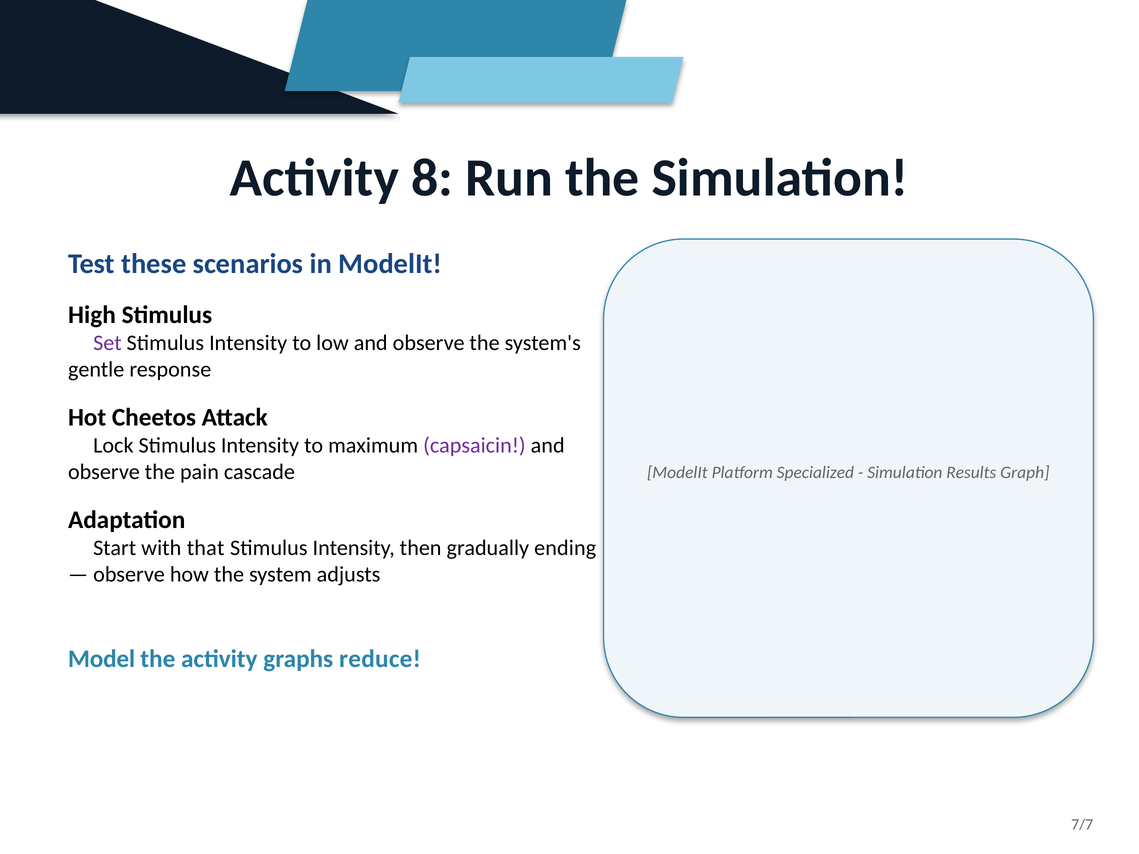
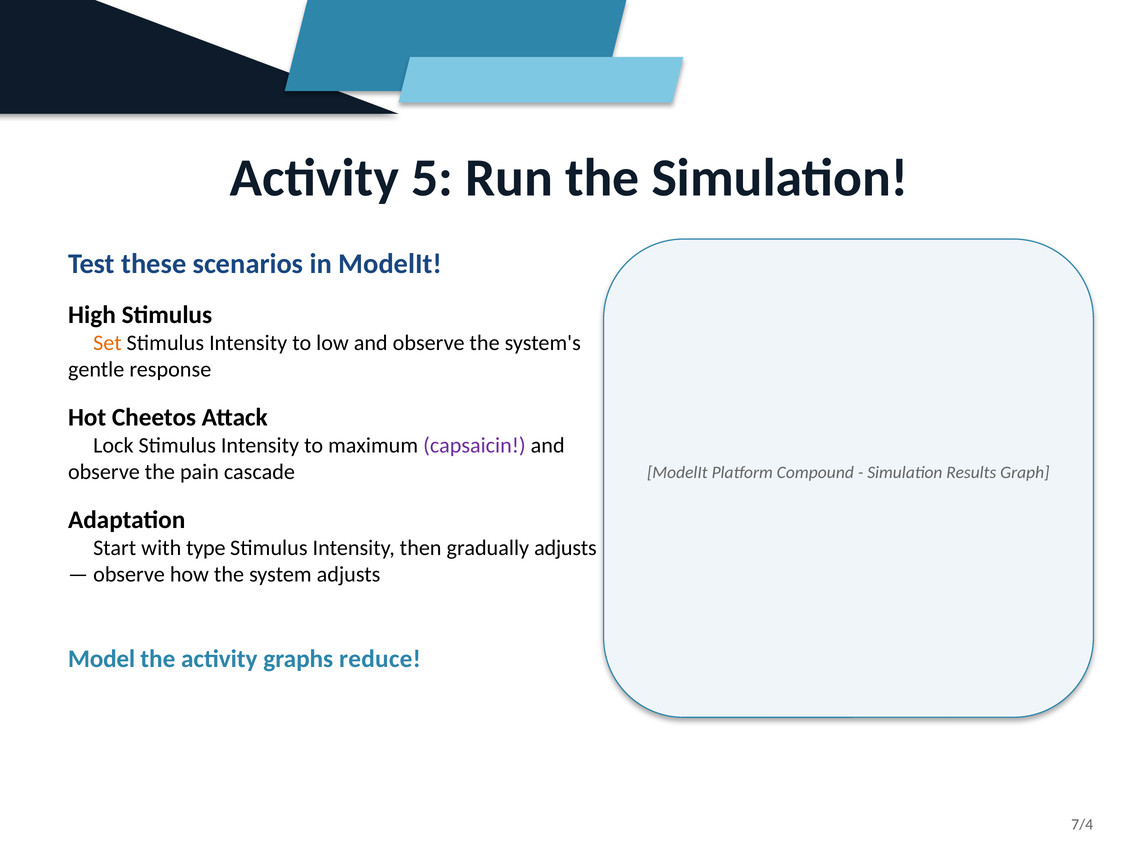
8: 8 -> 5
Set colour: purple -> orange
Specialized: Specialized -> Compound
that: that -> type
gradually ending: ending -> adjusts
7/7: 7/7 -> 7/4
